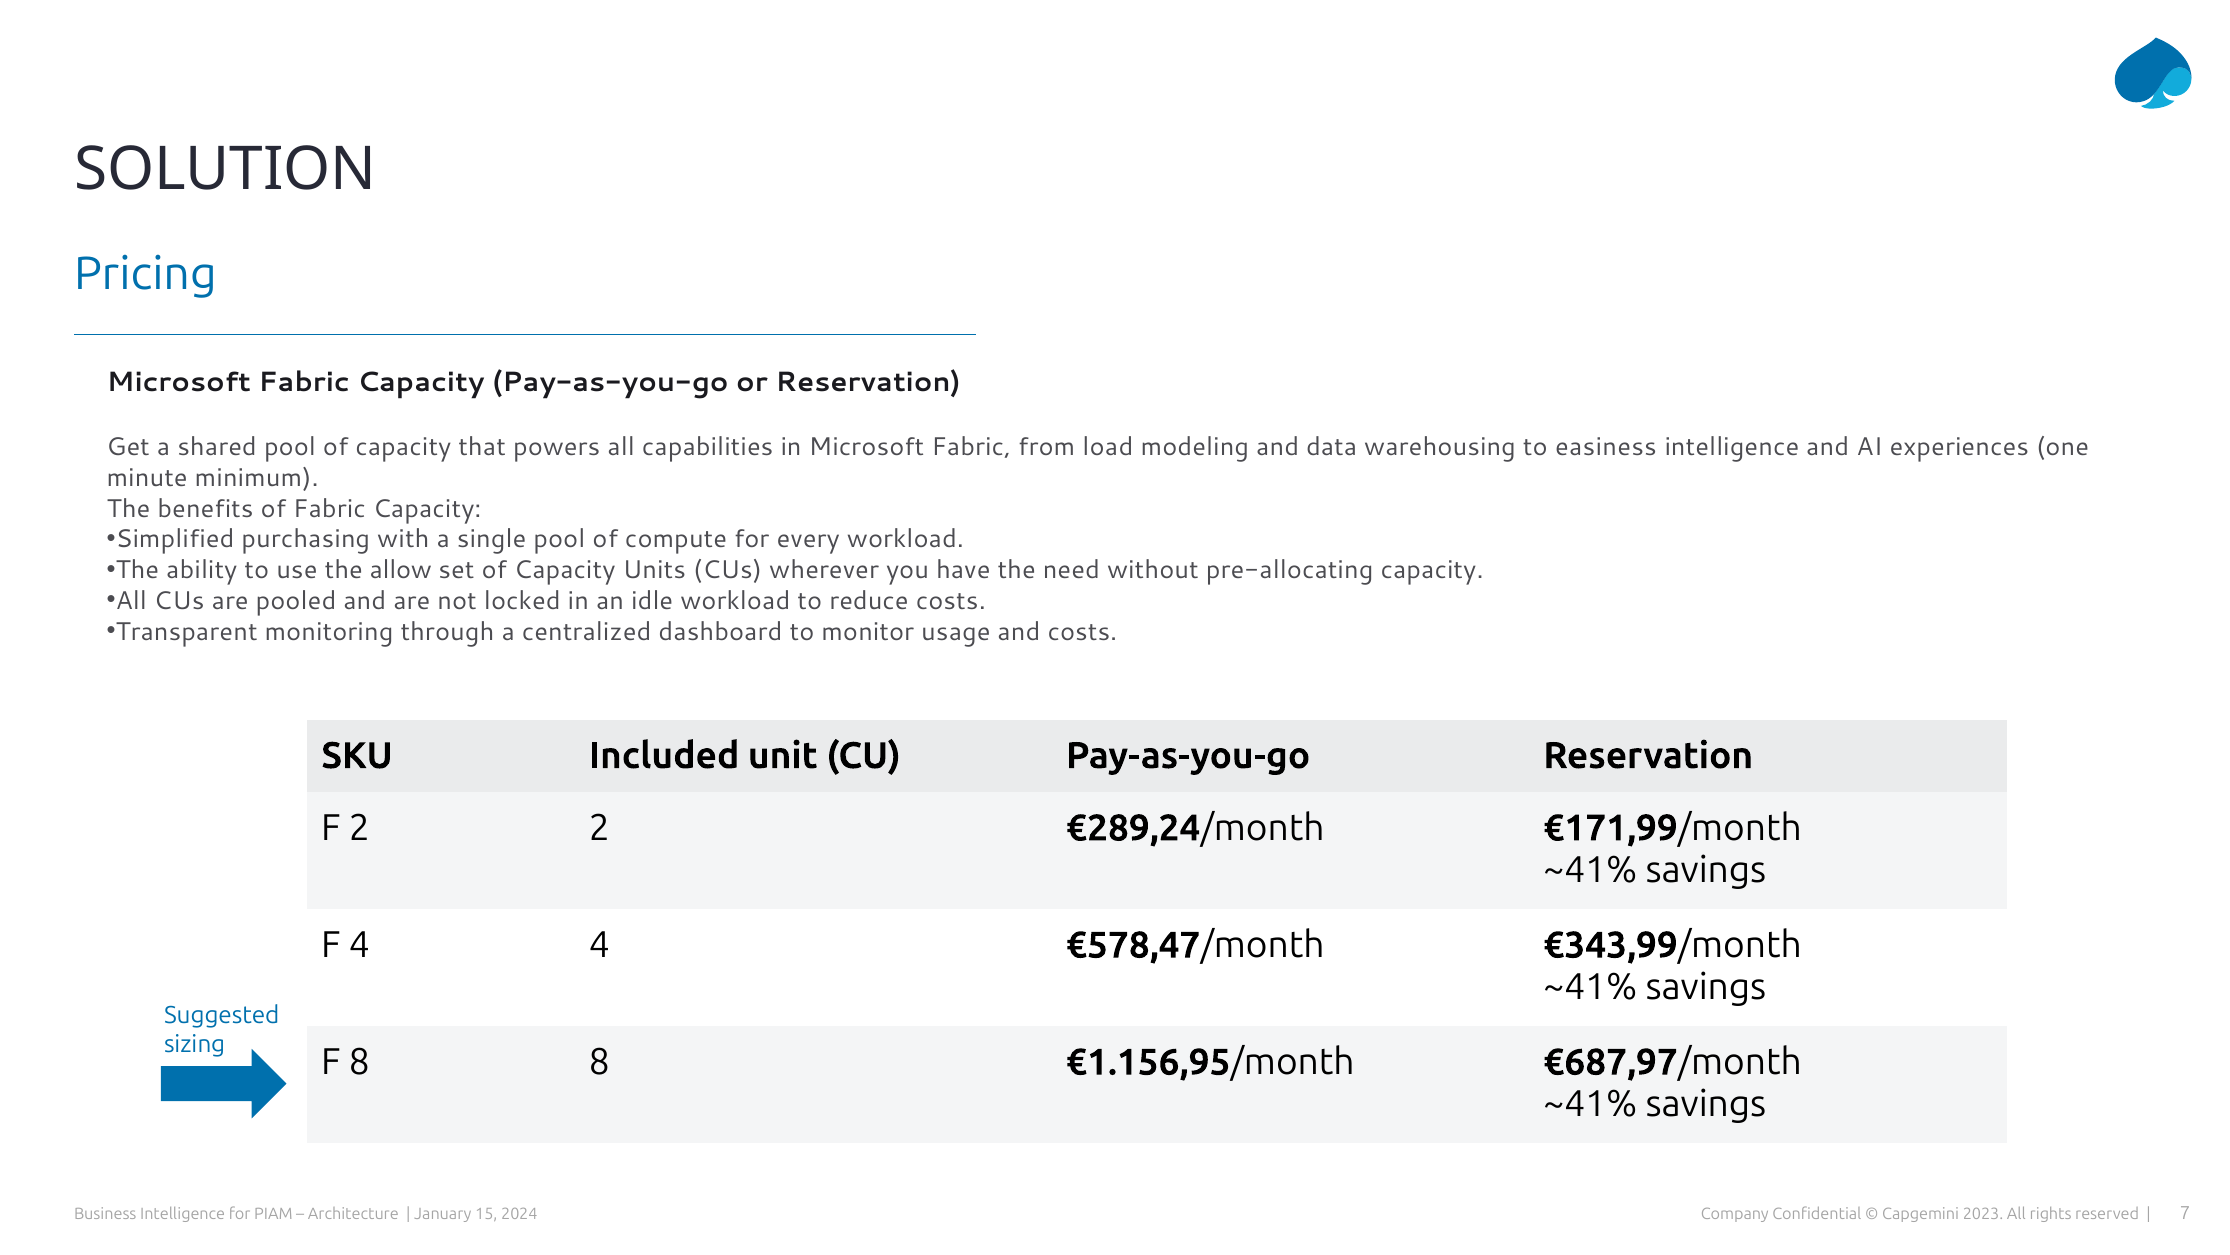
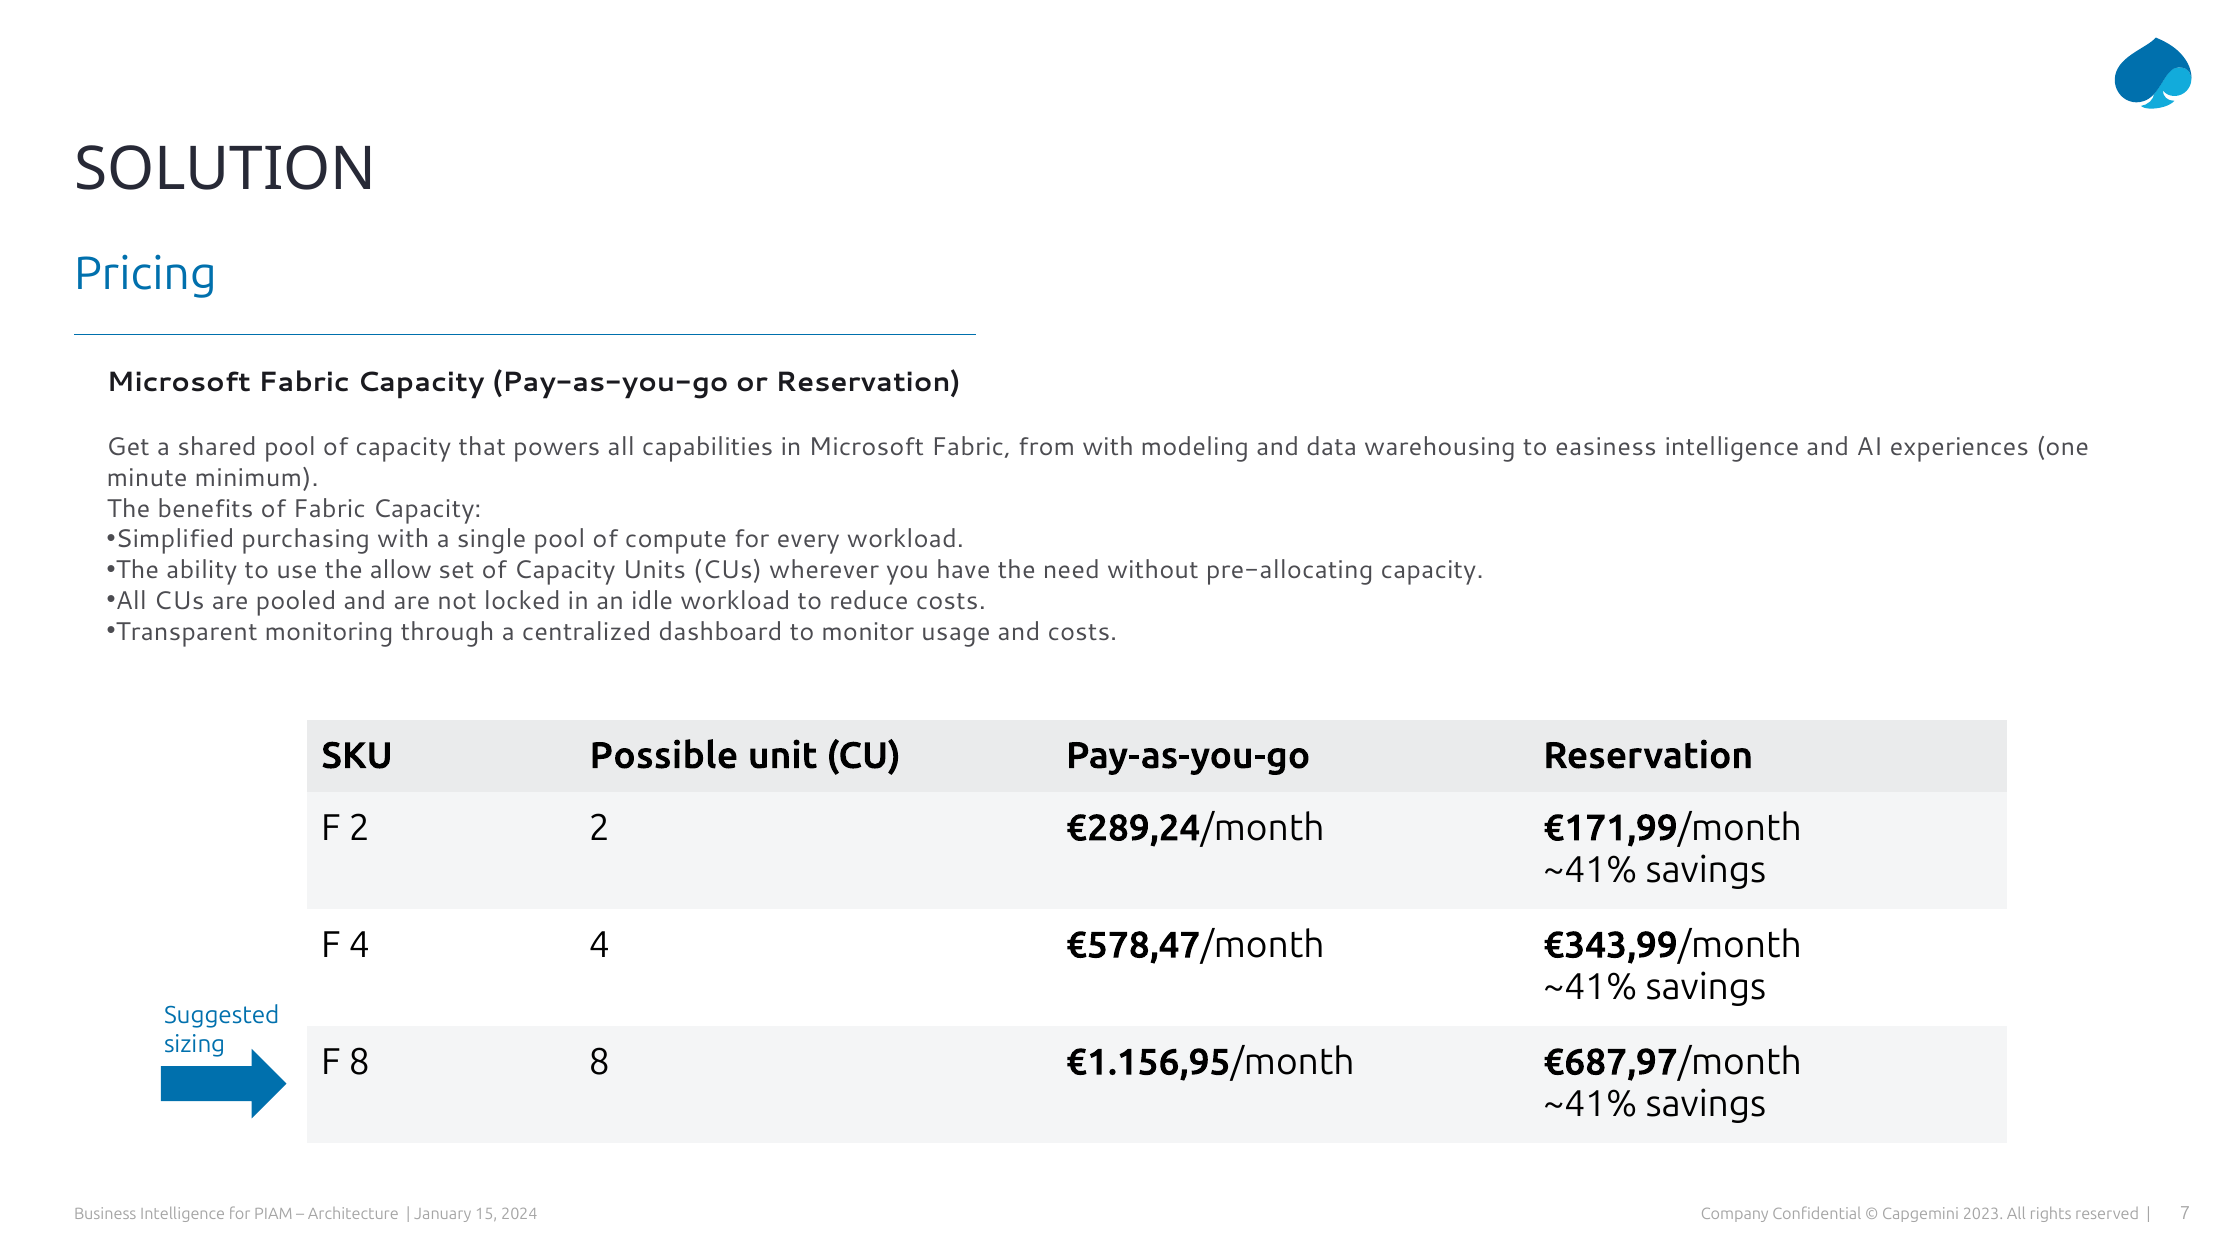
from load: load -> with
Included: Included -> Possible
